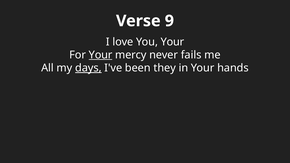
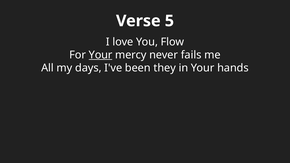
9: 9 -> 5
You Your: Your -> Flow
days underline: present -> none
